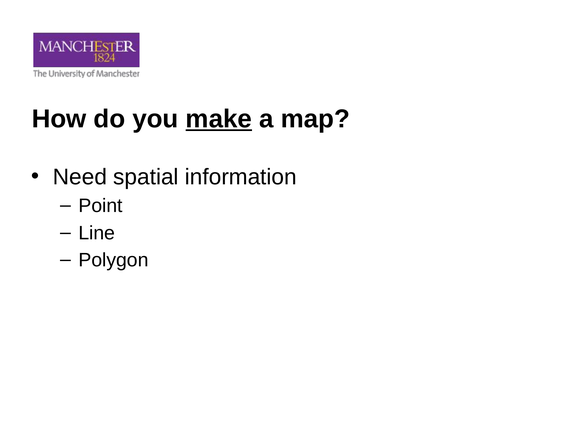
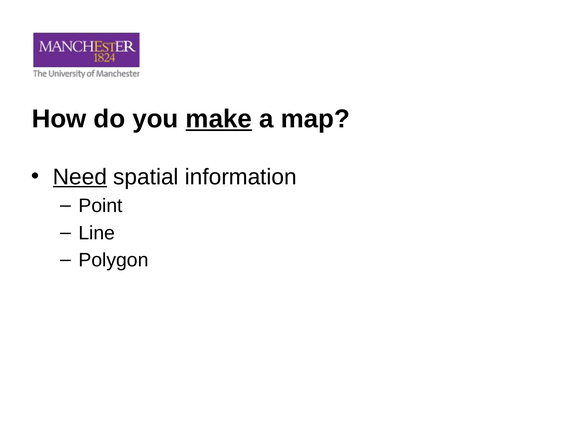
Need underline: none -> present
